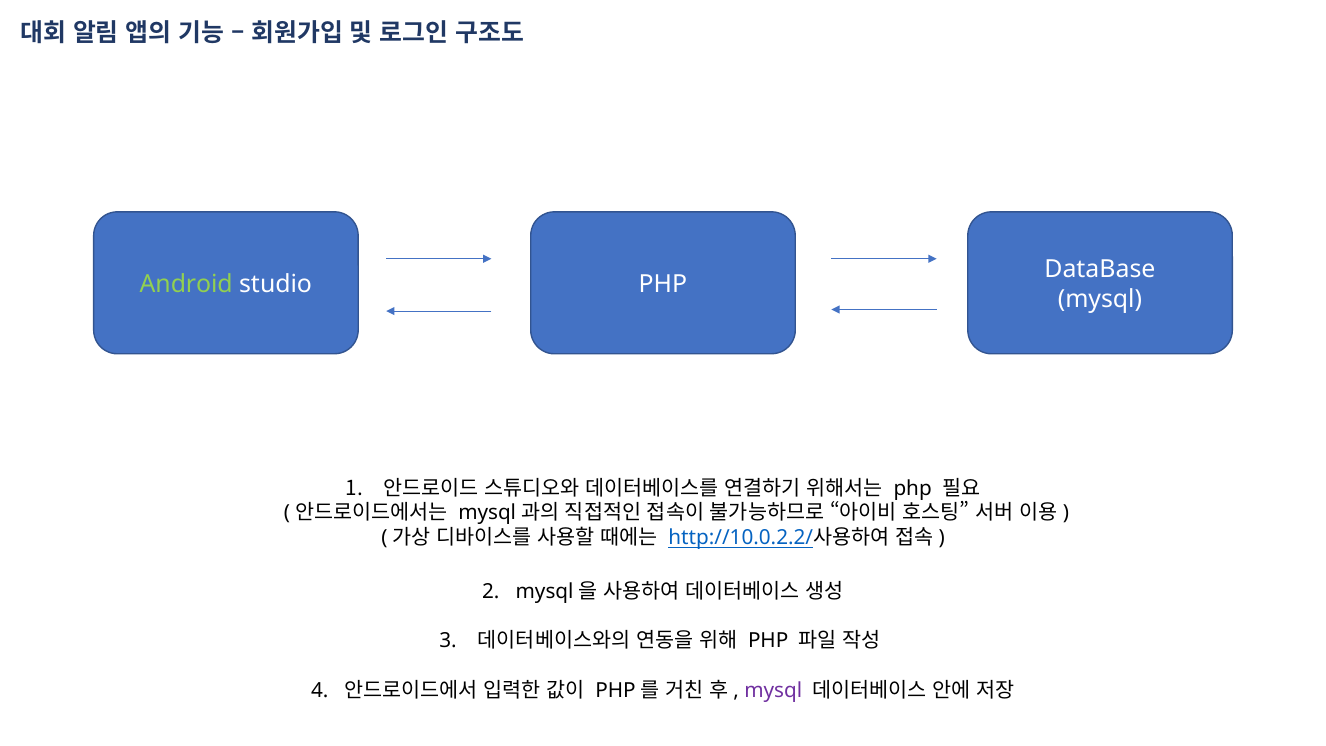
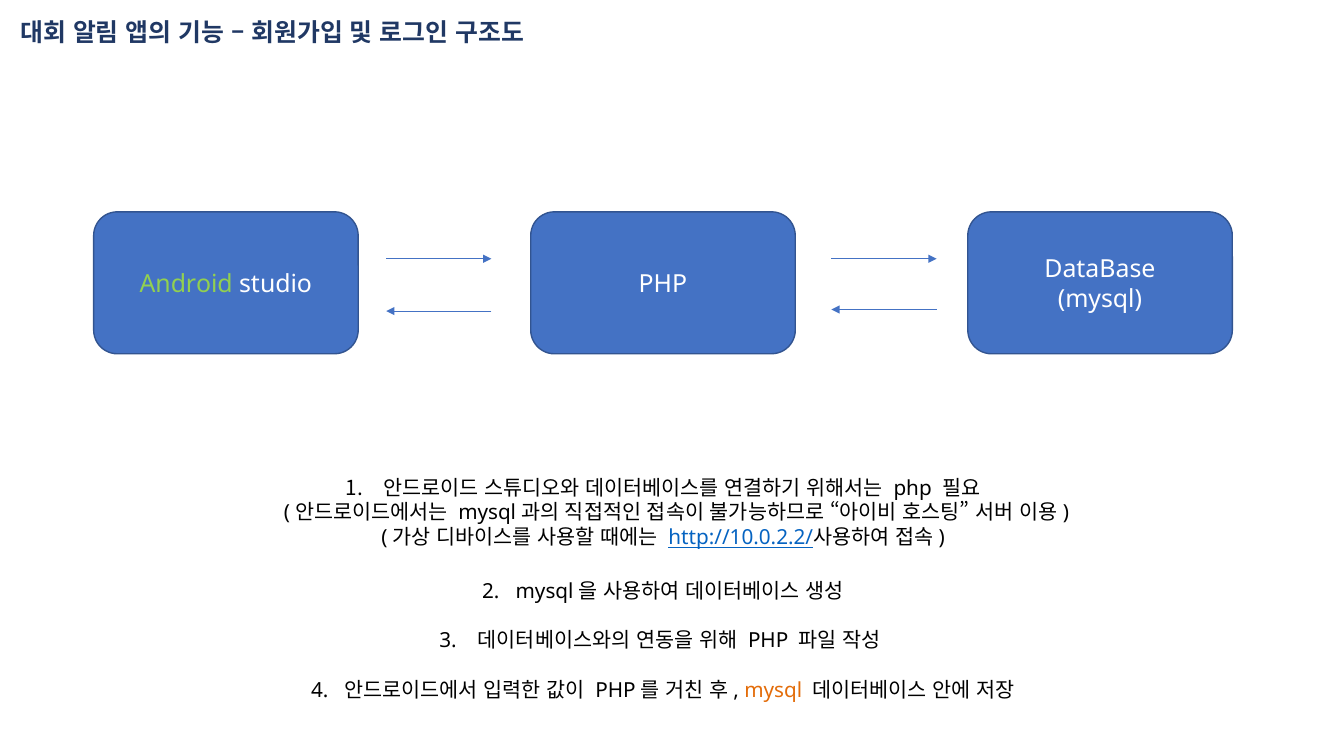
mysql at (773, 691) colour: purple -> orange
